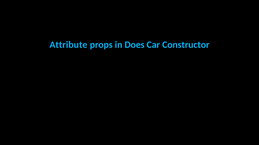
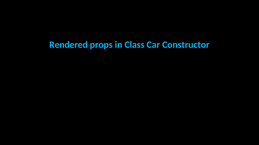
Attribute: Attribute -> Rendered
Does: Does -> Class
